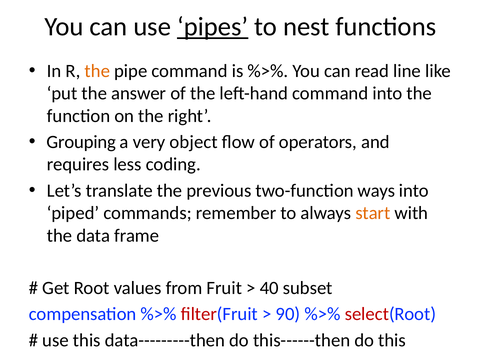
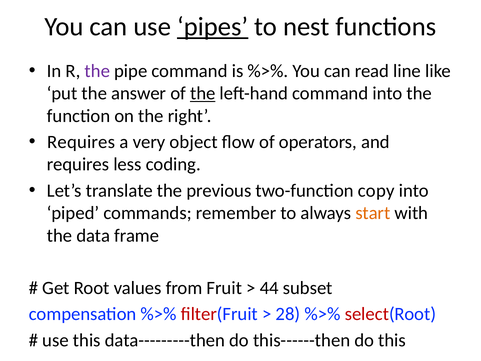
the at (97, 71) colour: orange -> purple
the at (203, 93) underline: none -> present
Grouping at (81, 142): Grouping -> Requires
ways: ways -> copy
40: 40 -> 44
90: 90 -> 28
